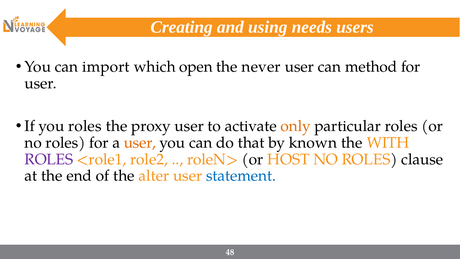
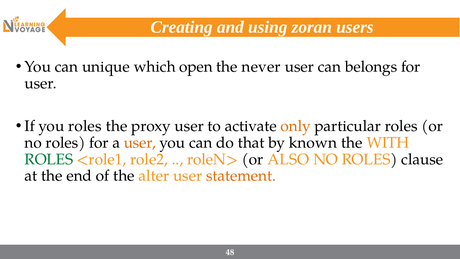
needs: needs -> zoran
import: import -> unique
method: method -> belongs
ROLES at (49, 159) colour: purple -> green
HOST: HOST -> ALSO
statement colour: blue -> orange
